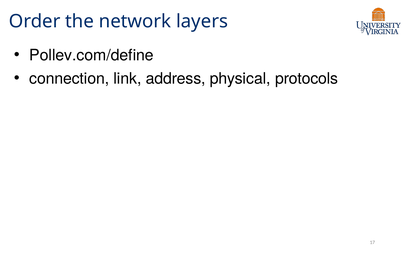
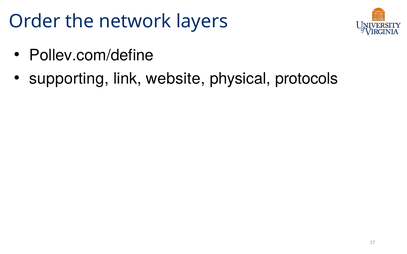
connection: connection -> supporting
address: address -> website
